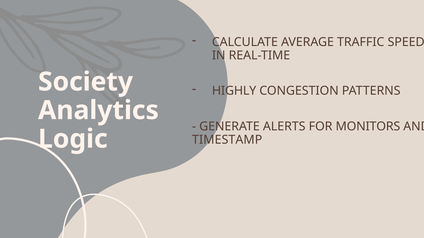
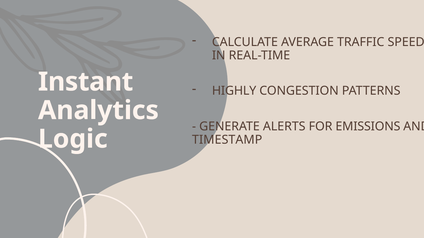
Society: Society -> Instant
MONITORS: MONITORS -> EMISSIONS
